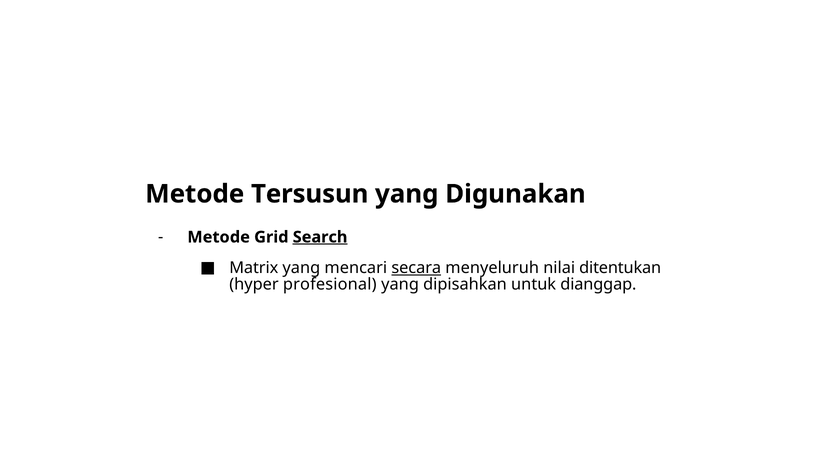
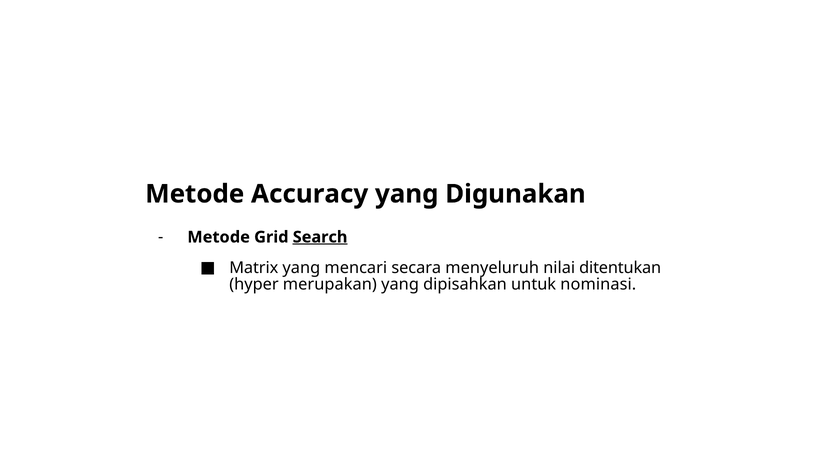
Tersusun: Tersusun -> Accuracy
secara underline: present -> none
profesional: profesional -> merupakan
dianggap: dianggap -> nominasi
